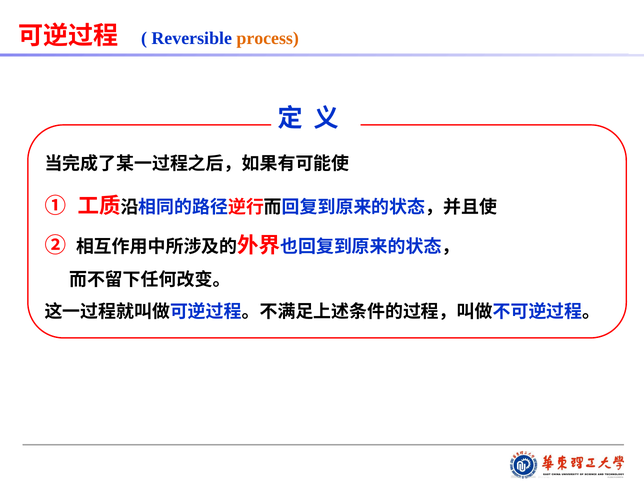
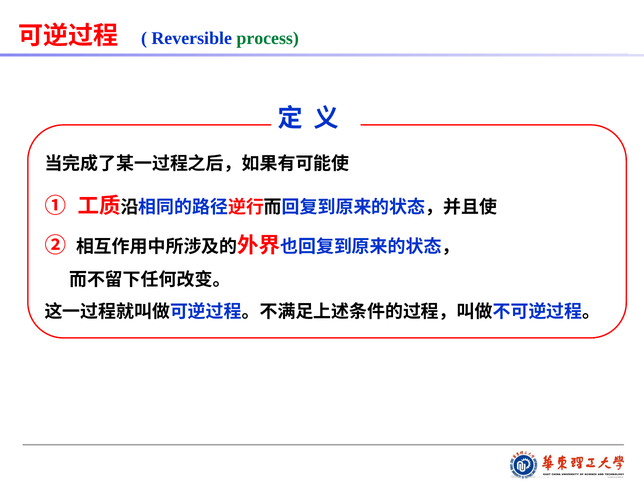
process colour: orange -> green
